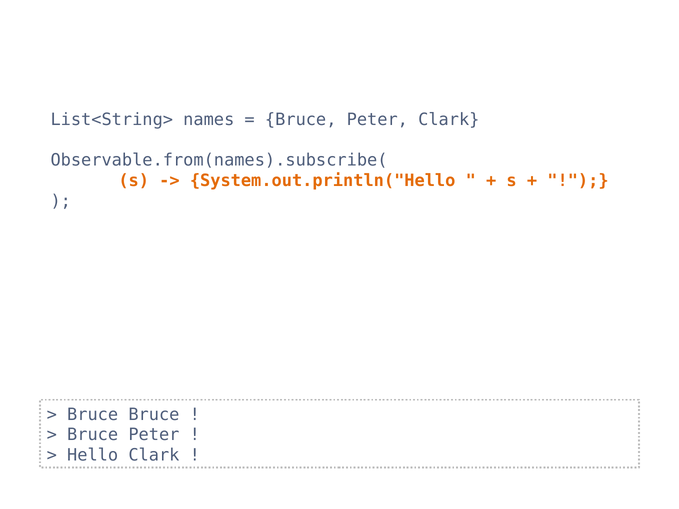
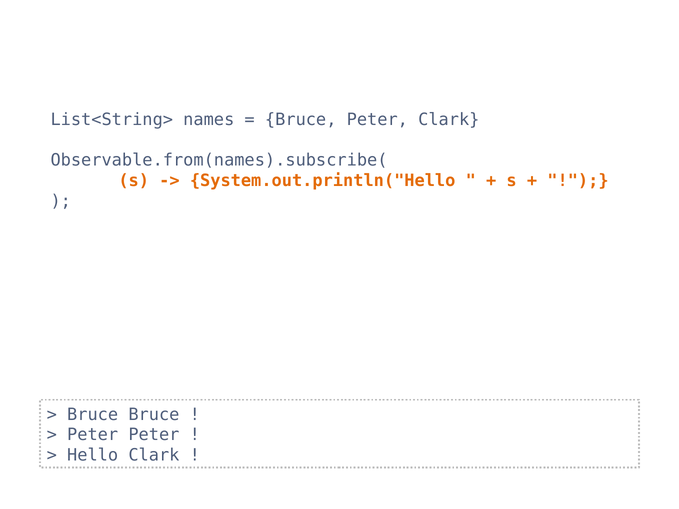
Bruce at (93, 435): Bruce -> Peter
